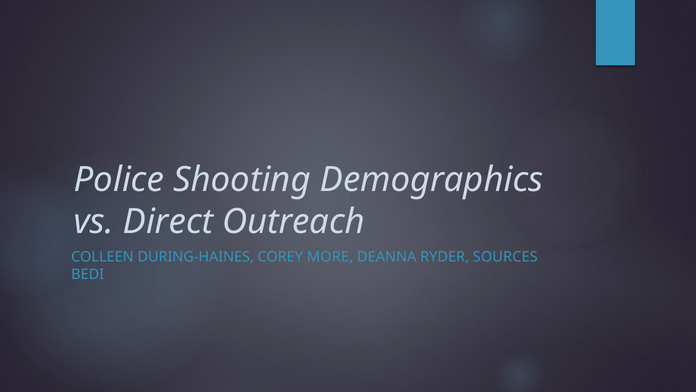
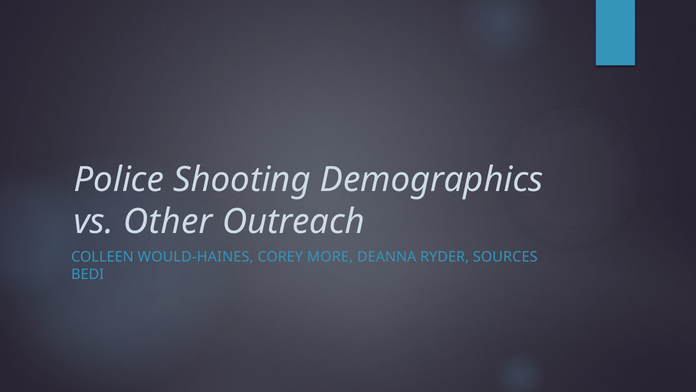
Direct: Direct -> Other
DURING-HAINES: DURING-HAINES -> WOULD-HAINES
